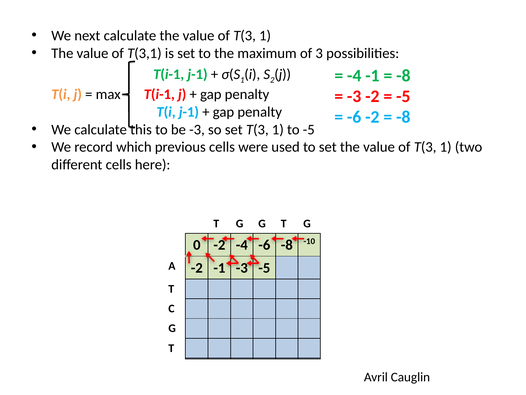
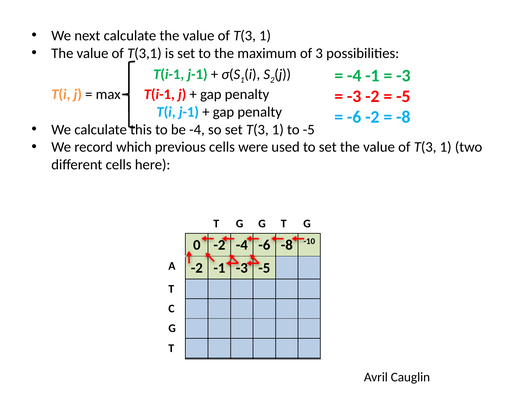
-8 at (403, 76): -8 -> -3
be -3: -3 -> -4
